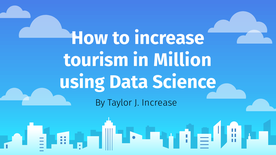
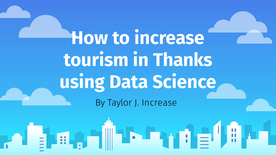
Million: Million -> Thanks
